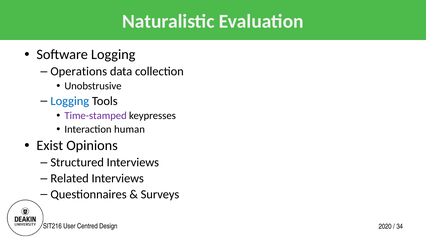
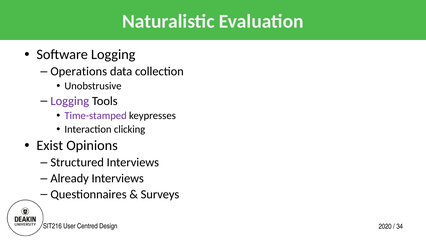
Logging at (70, 101) colour: blue -> purple
human: human -> clicking
Related: Related -> Already
